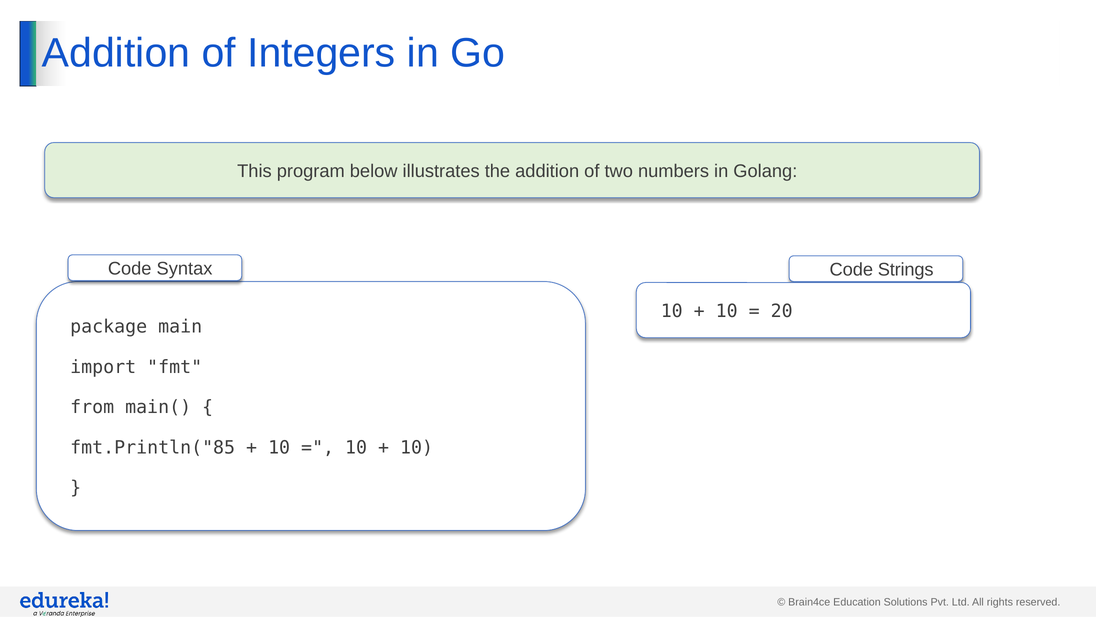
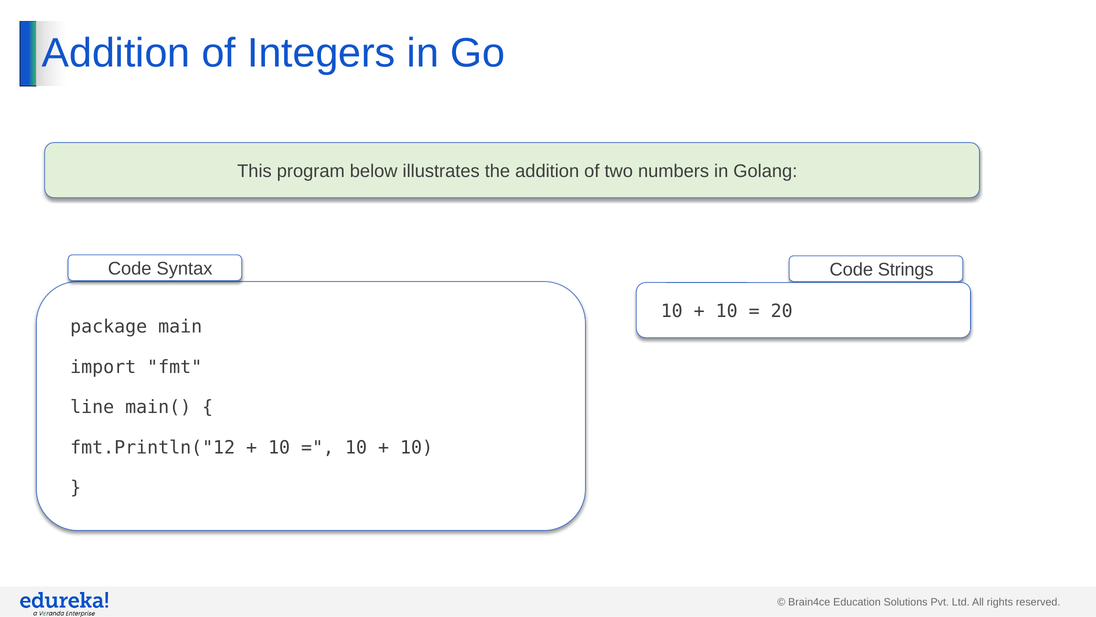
from: from -> line
fmt.Println("85: fmt.Println("85 -> fmt.Println("12
